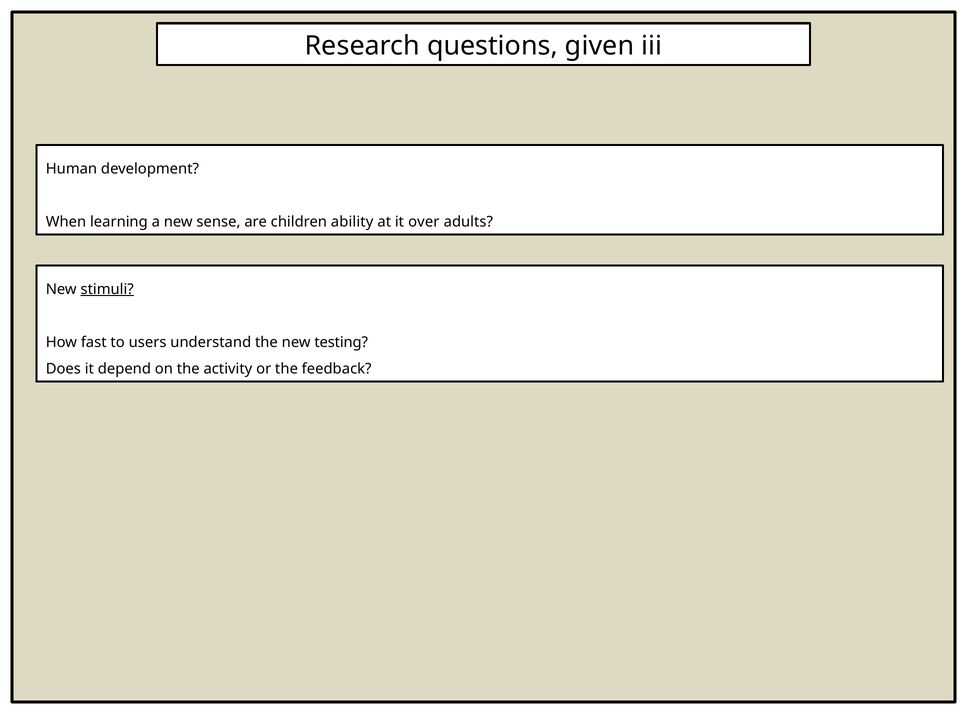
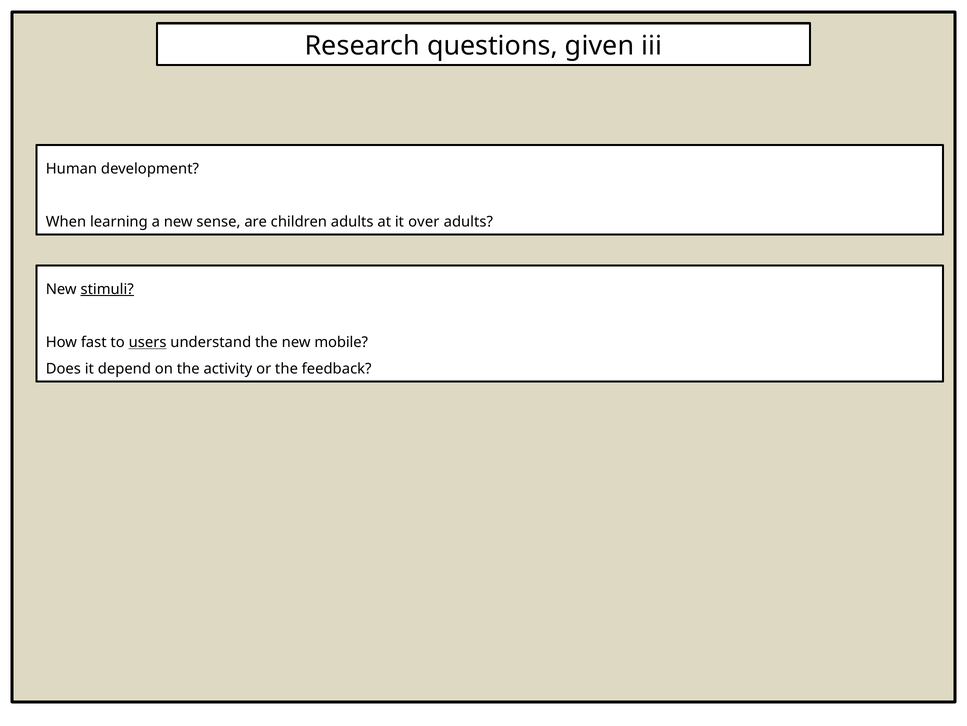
children ability: ability -> adults
users underline: none -> present
testing: testing -> mobile
